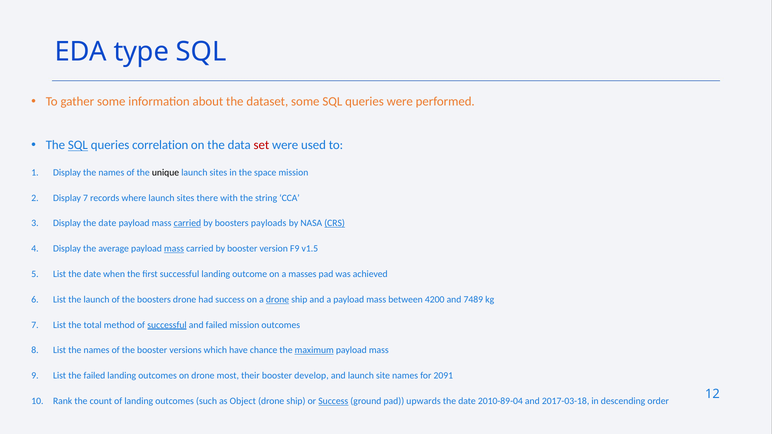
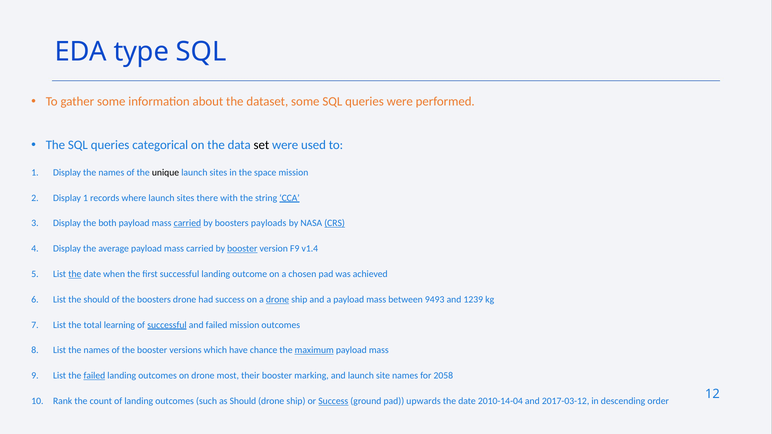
SQL at (78, 145) underline: present -> none
correlation: correlation -> categorical
set colour: red -> black
Display 7: 7 -> 1
CCA underline: none -> present
Display the date: date -> both
mass at (174, 249) underline: present -> none
booster at (242, 249) underline: none -> present
v1.5: v1.5 -> v1.4
the at (75, 274) underline: none -> present
masses: masses -> chosen
the launch: launch -> should
4200: 4200 -> 9493
7489: 7489 -> 1239
method: method -> learning
failed at (94, 376) underline: none -> present
develop: develop -> marking
2091: 2091 -> 2058
as Object: Object -> Should
2010-89-04: 2010-89-04 -> 2010-14-04
2017-03-18: 2017-03-18 -> 2017-03-12
